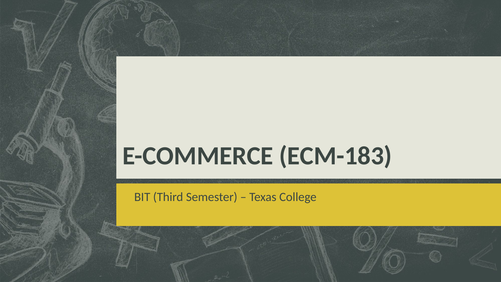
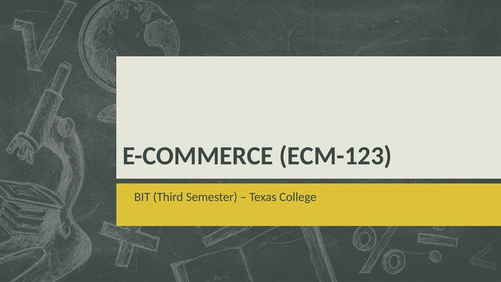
ECM-183: ECM-183 -> ECM-123
